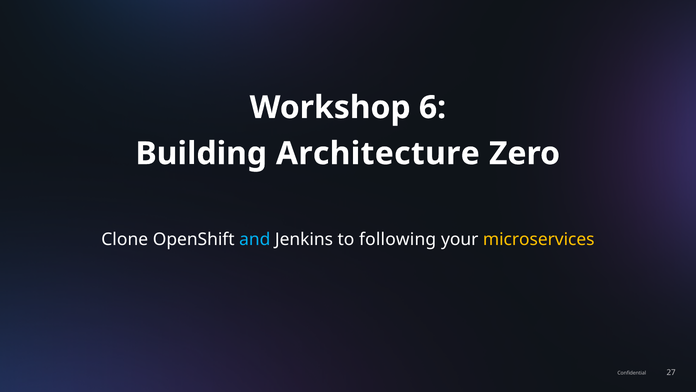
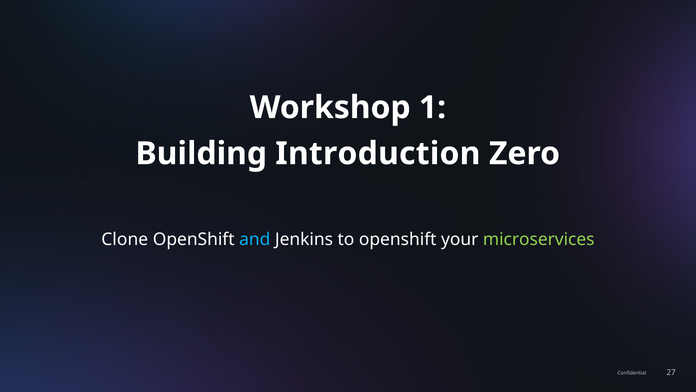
6: 6 -> 1
Architecture: Architecture -> Introduction
to following: following -> openshift
microservices colour: yellow -> light green
